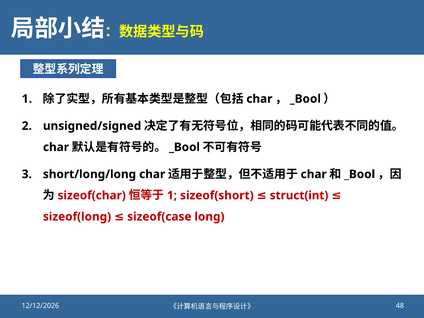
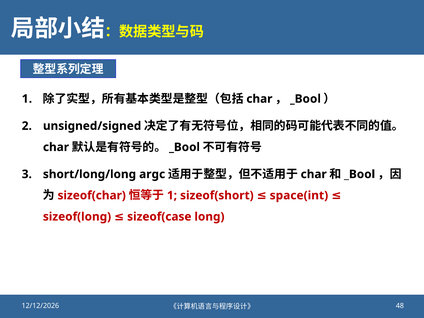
short/long/long char: char -> argc
struct(int: struct(int -> space(int
